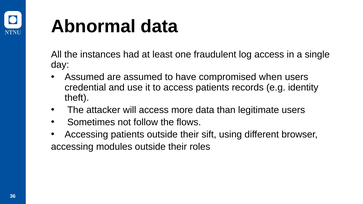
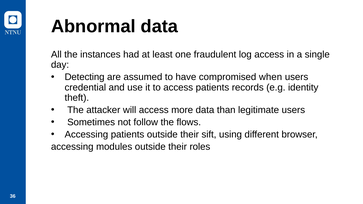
Assumed at (85, 77): Assumed -> Detecting
